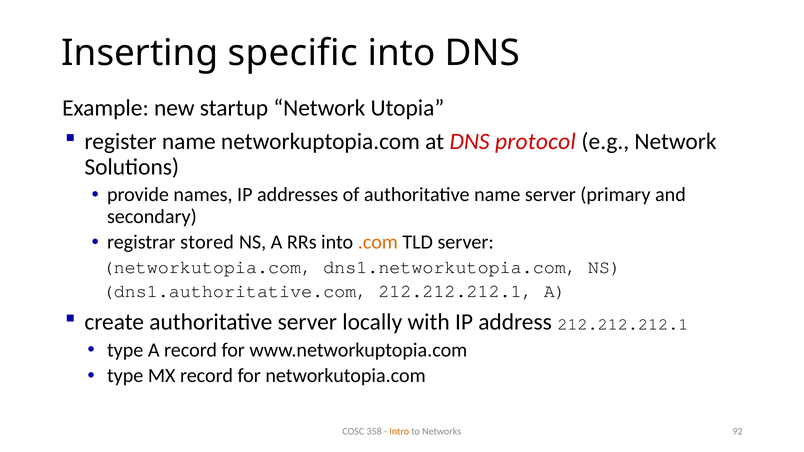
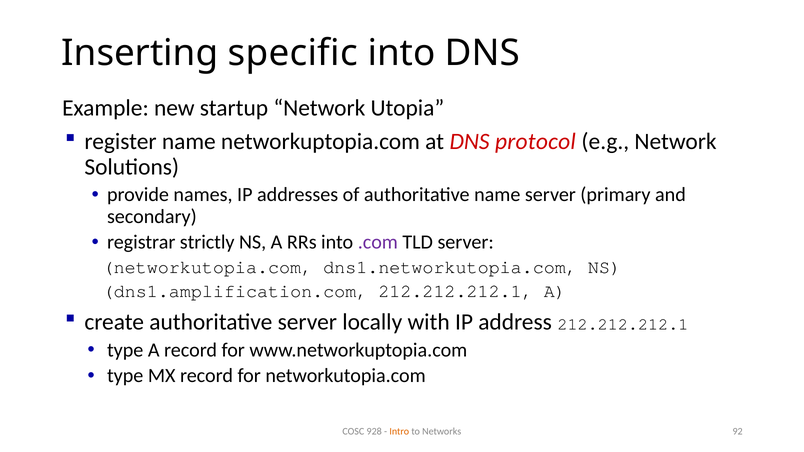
stored: stored -> strictly
.com colour: orange -> purple
dns1.authoritative.com: dns1.authoritative.com -> dns1.amplification.com
358: 358 -> 928
